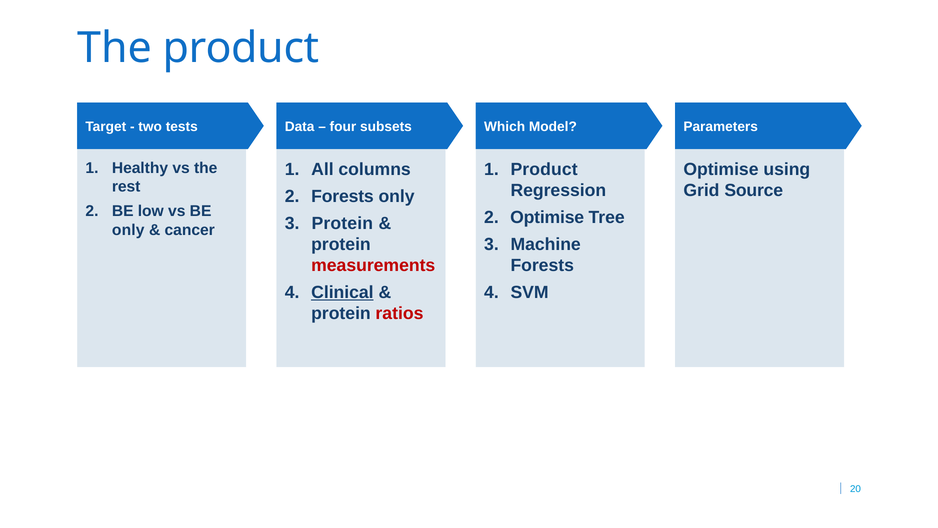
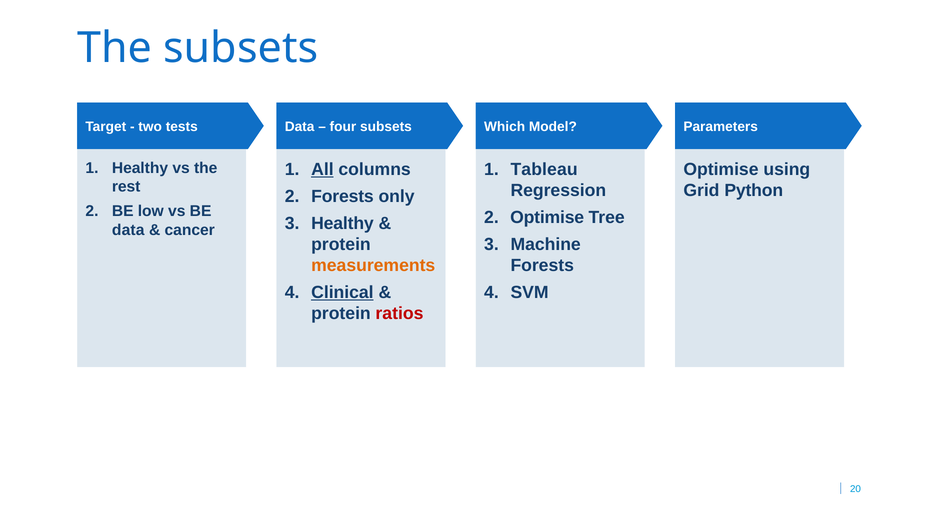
The product: product -> subsets
All underline: none -> present
Product at (544, 169): Product -> Tableau
Source: Source -> Python
Protein at (342, 223): Protein -> Healthy
only at (128, 230): only -> data
measurements colour: red -> orange
